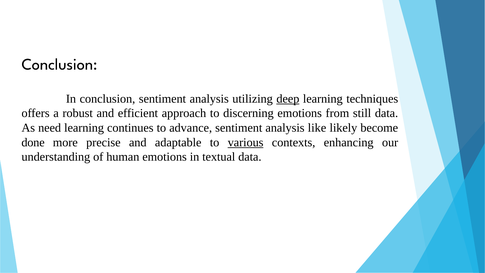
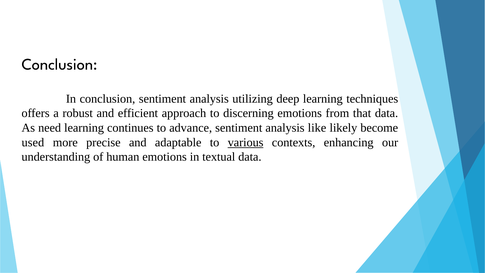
deep underline: present -> none
still: still -> that
done: done -> used
